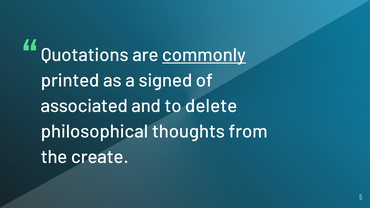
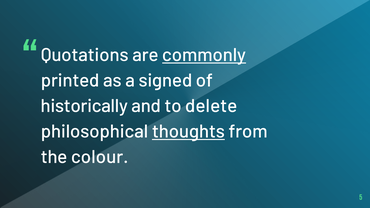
associated: associated -> historically
thoughts underline: none -> present
create: create -> colour
